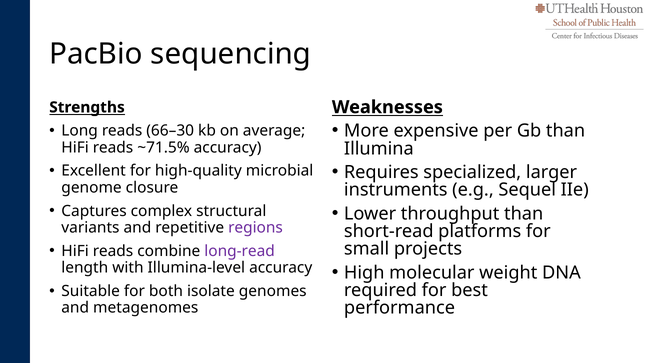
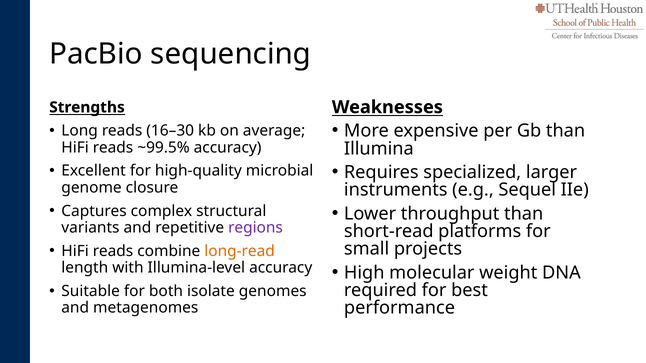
66–30: 66–30 -> 16–30
~71.5%: ~71.5% -> ~99.5%
long-read colour: purple -> orange
